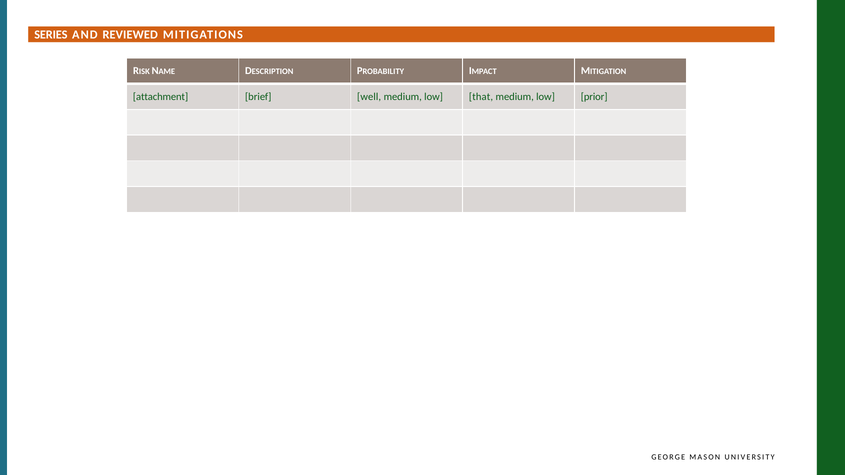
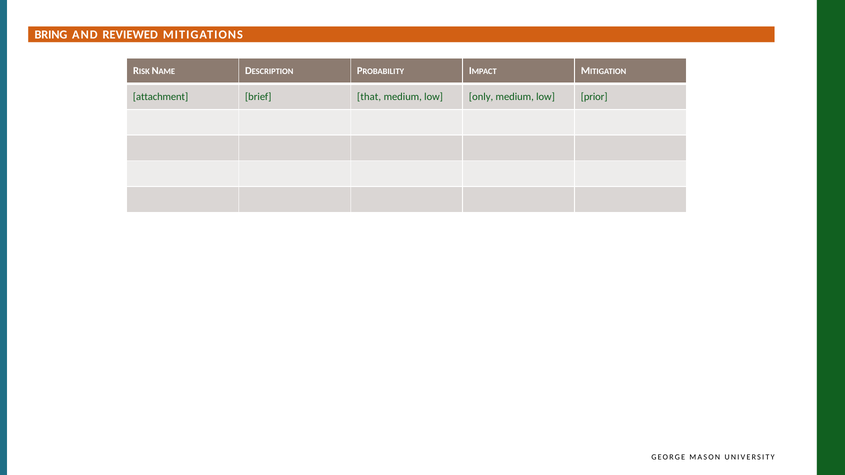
SERIES: SERIES -> BRING
well: well -> that
that: that -> only
